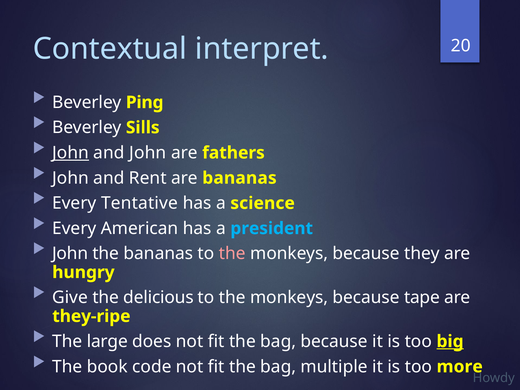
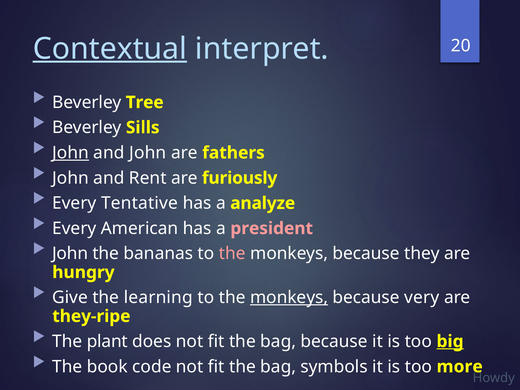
Contextual underline: none -> present
Ping: Ping -> Tree
are bananas: bananas -> furiously
science: science -> analyze
president colour: light blue -> pink
delicious: delicious -> learning
monkeys at (289, 298) underline: none -> present
tape: tape -> very
large: large -> plant
multiple: multiple -> symbols
